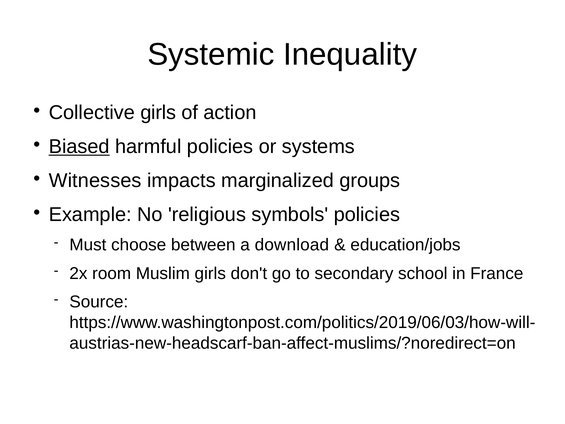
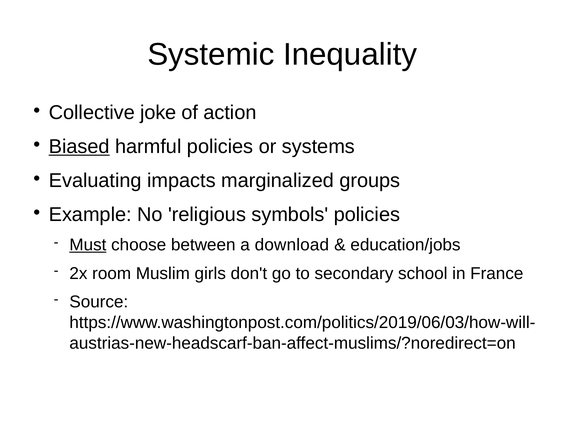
Collective girls: girls -> joke
Witnesses: Witnesses -> Evaluating
Must underline: none -> present
